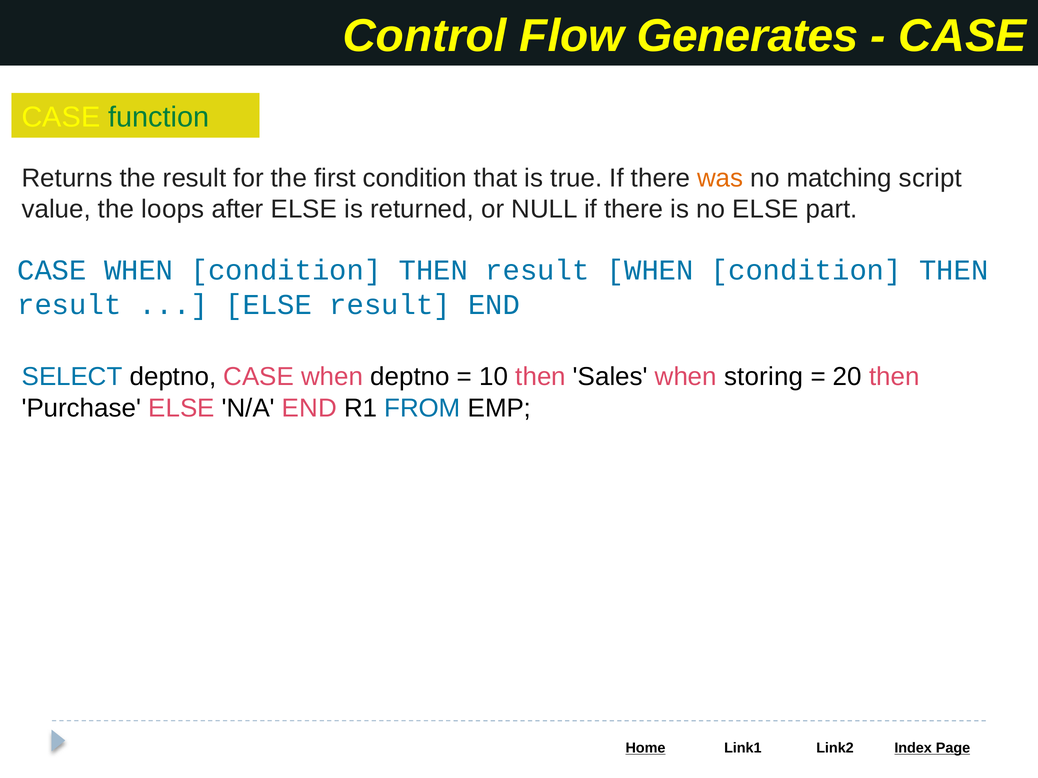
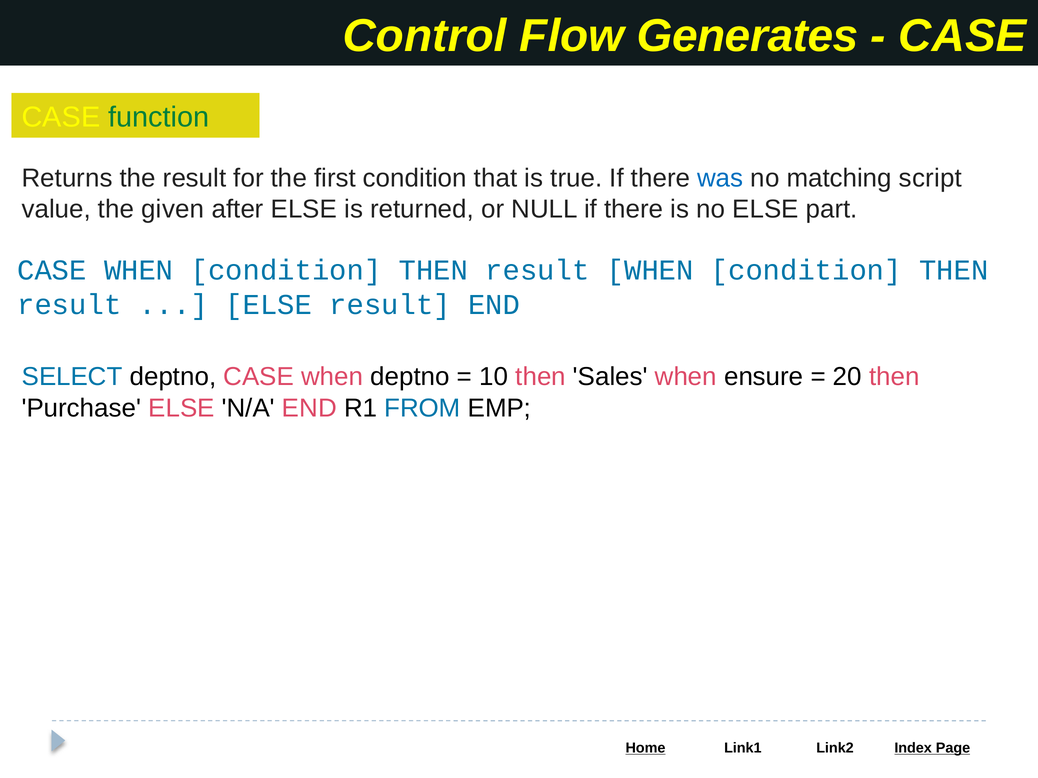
was colour: orange -> blue
loops: loops -> given
storing: storing -> ensure
